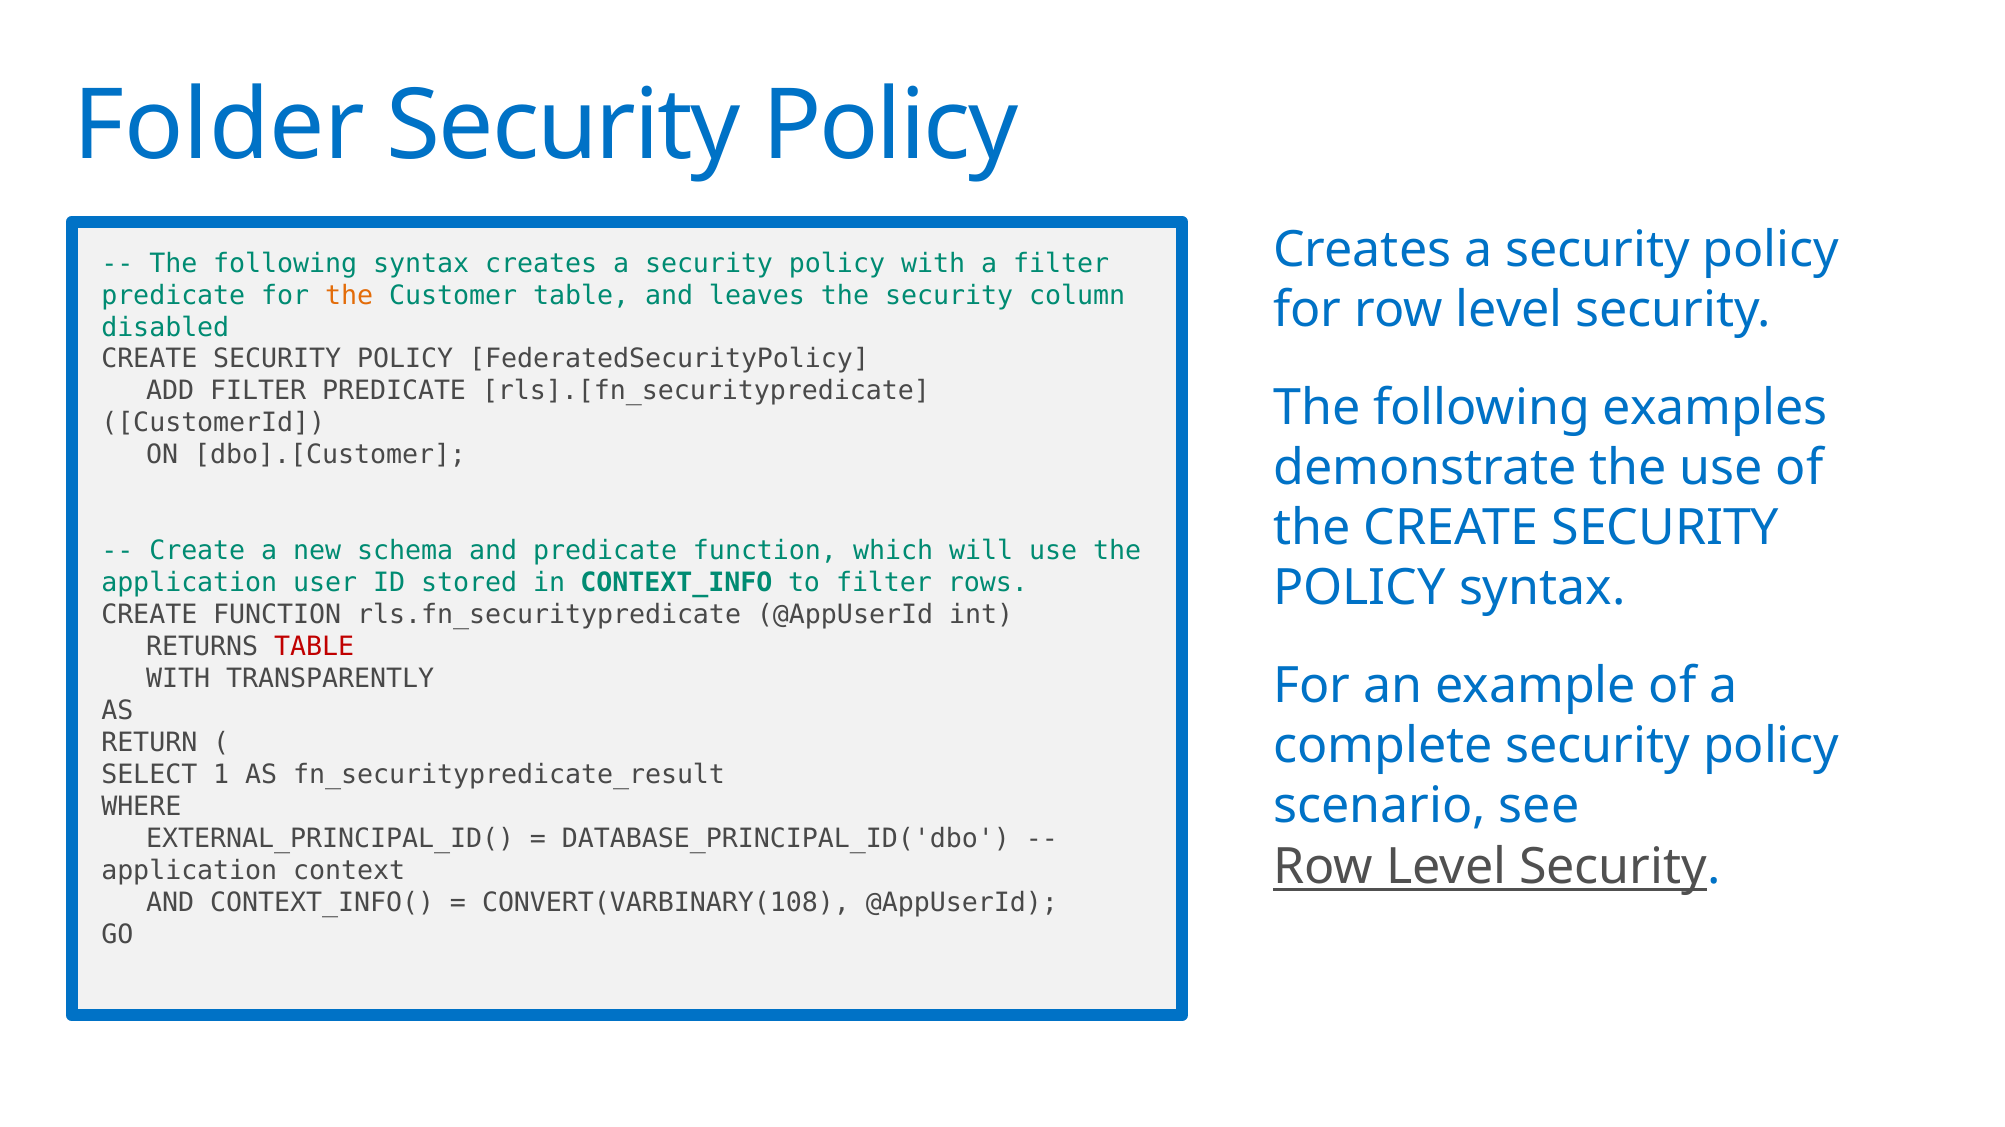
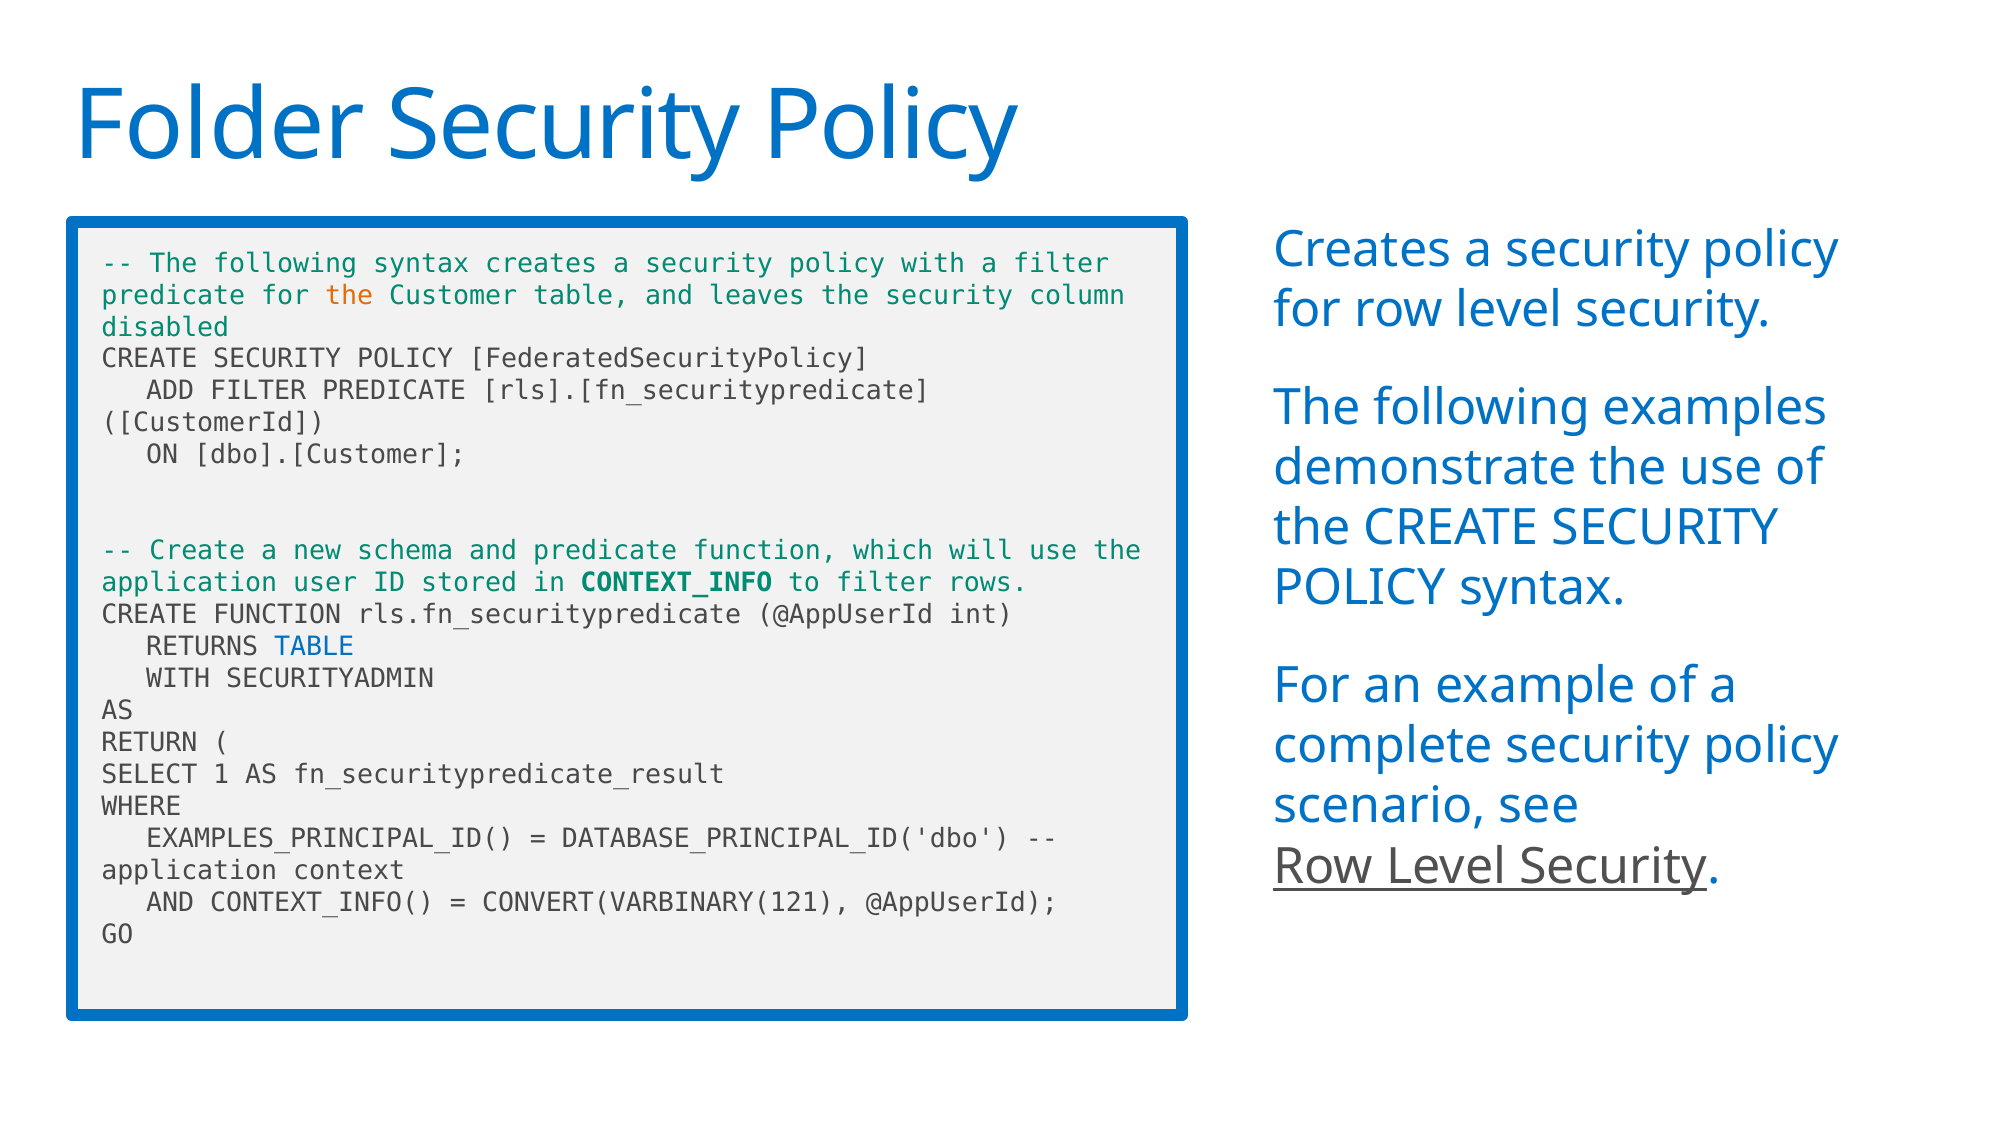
TABLE at (314, 647) colour: red -> blue
TRANSPARENTLY: TRANSPARENTLY -> SECURITYADMIN
EXTERNAL_PRINCIPAL_ID(: EXTERNAL_PRINCIPAL_ID( -> EXAMPLES_PRINCIPAL_ID(
CONVERT(VARBINARY(108: CONVERT(VARBINARY(108 -> CONVERT(VARBINARY(121
